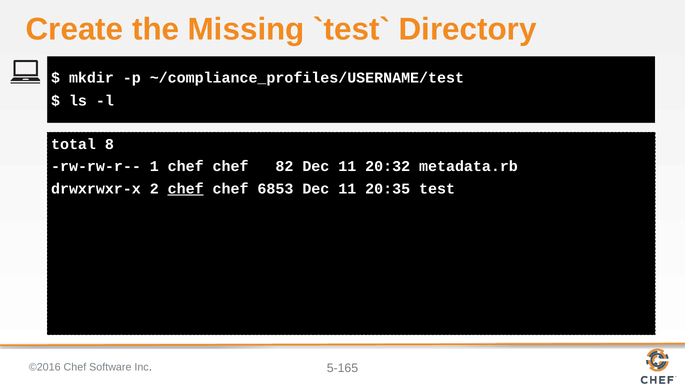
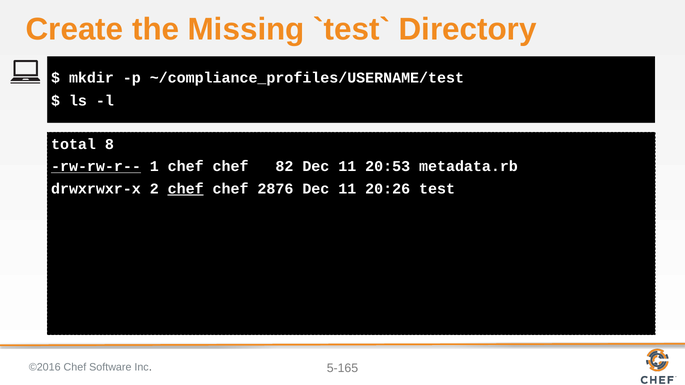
rw-rw-r-- underline: none -> present
20:32: 20:32 -> 20:53
6853: 6853 -> 2876
20:35: 20:35 -> 20:26
